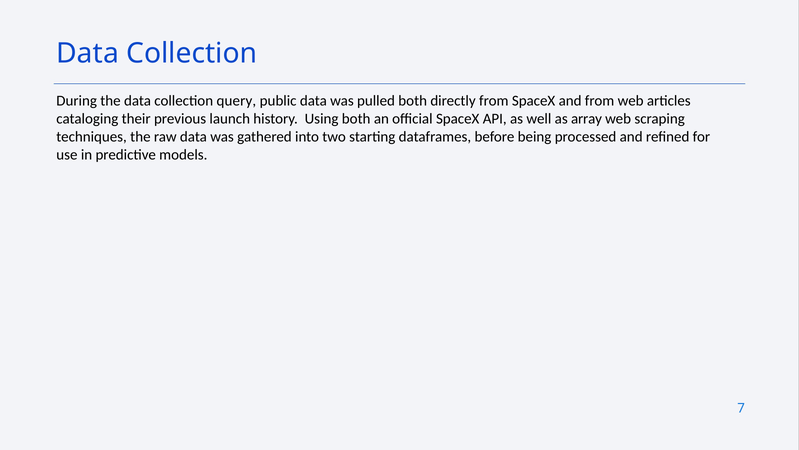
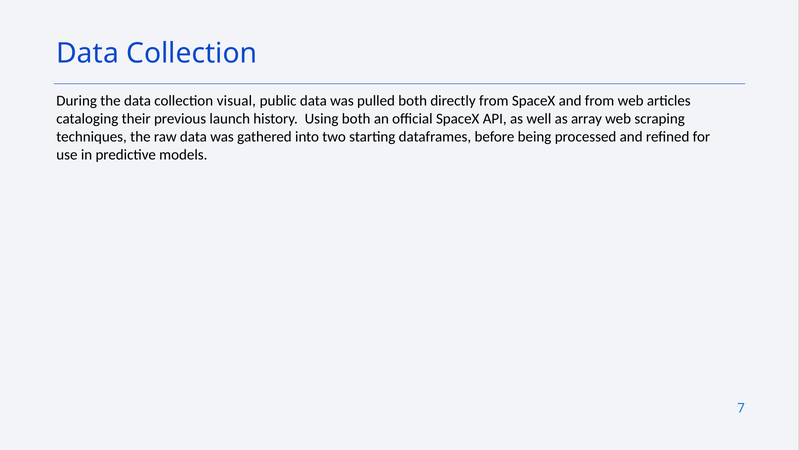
query: query -> visual
